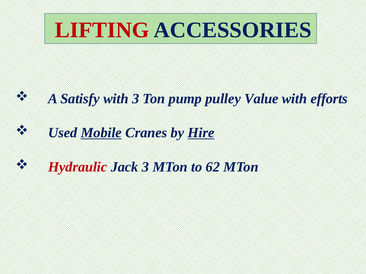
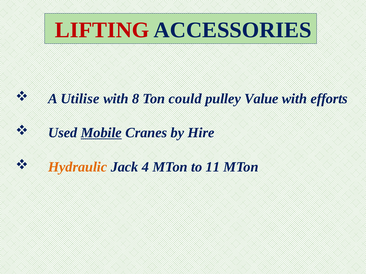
Satisfy: Satisfy -> Utilise
with 3: 3 -> 8
pump: pump -> could
Hire underline: present -> none
Hydraulic colour: red -> orange
Jack 3: 3 -> 4
62: 62 -> 11
